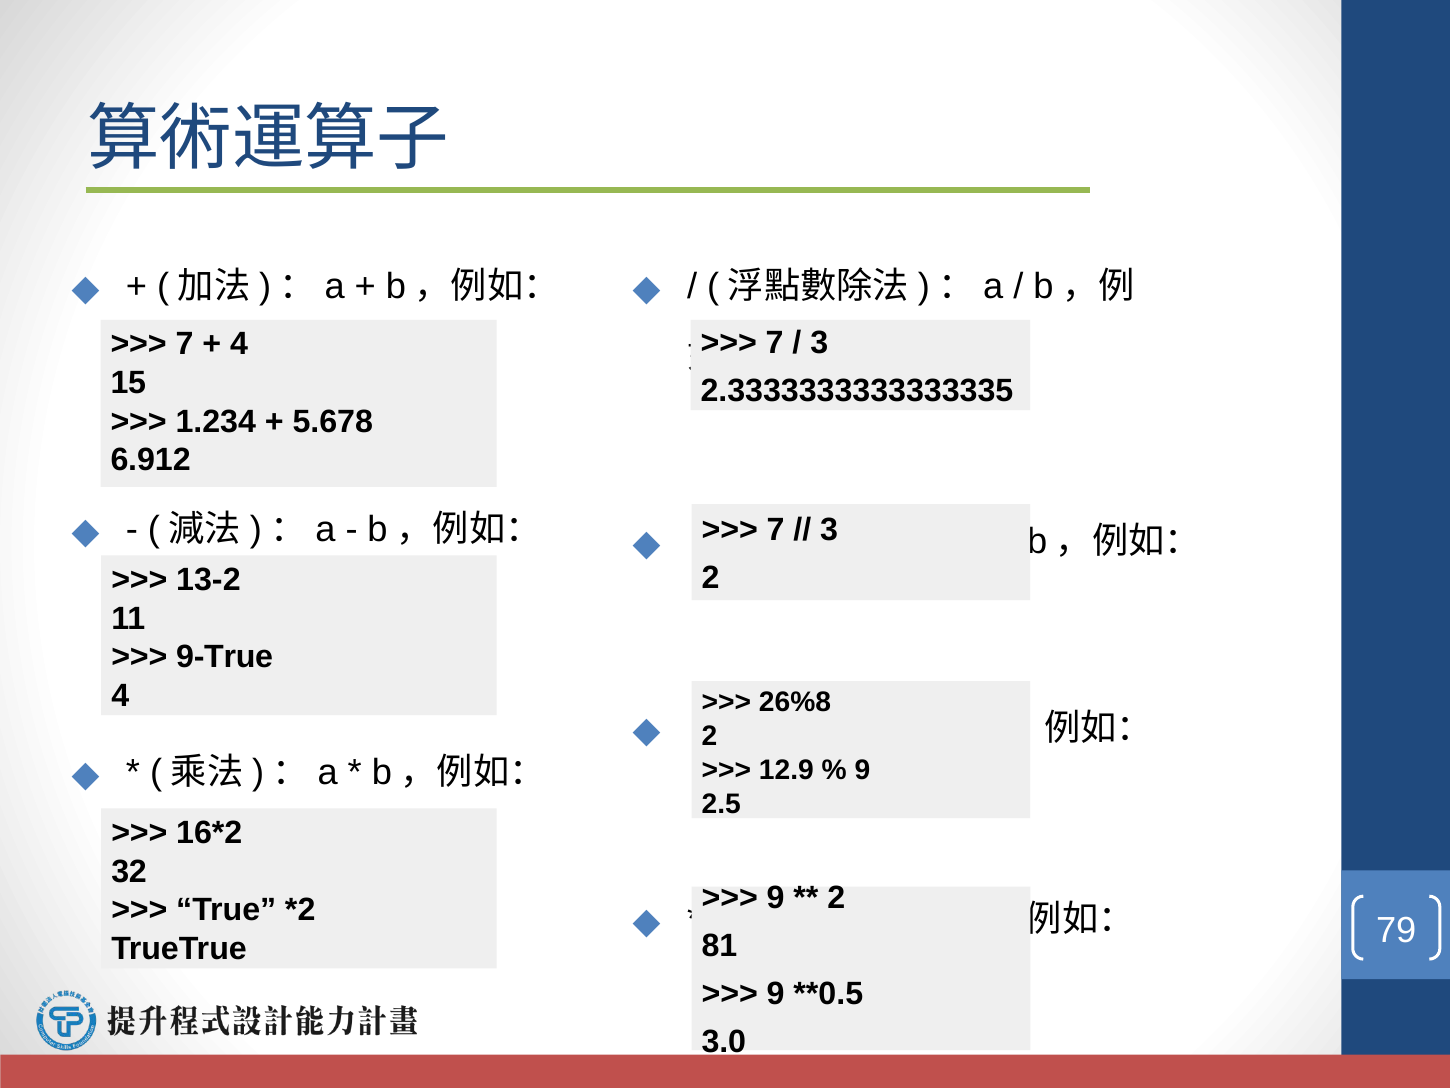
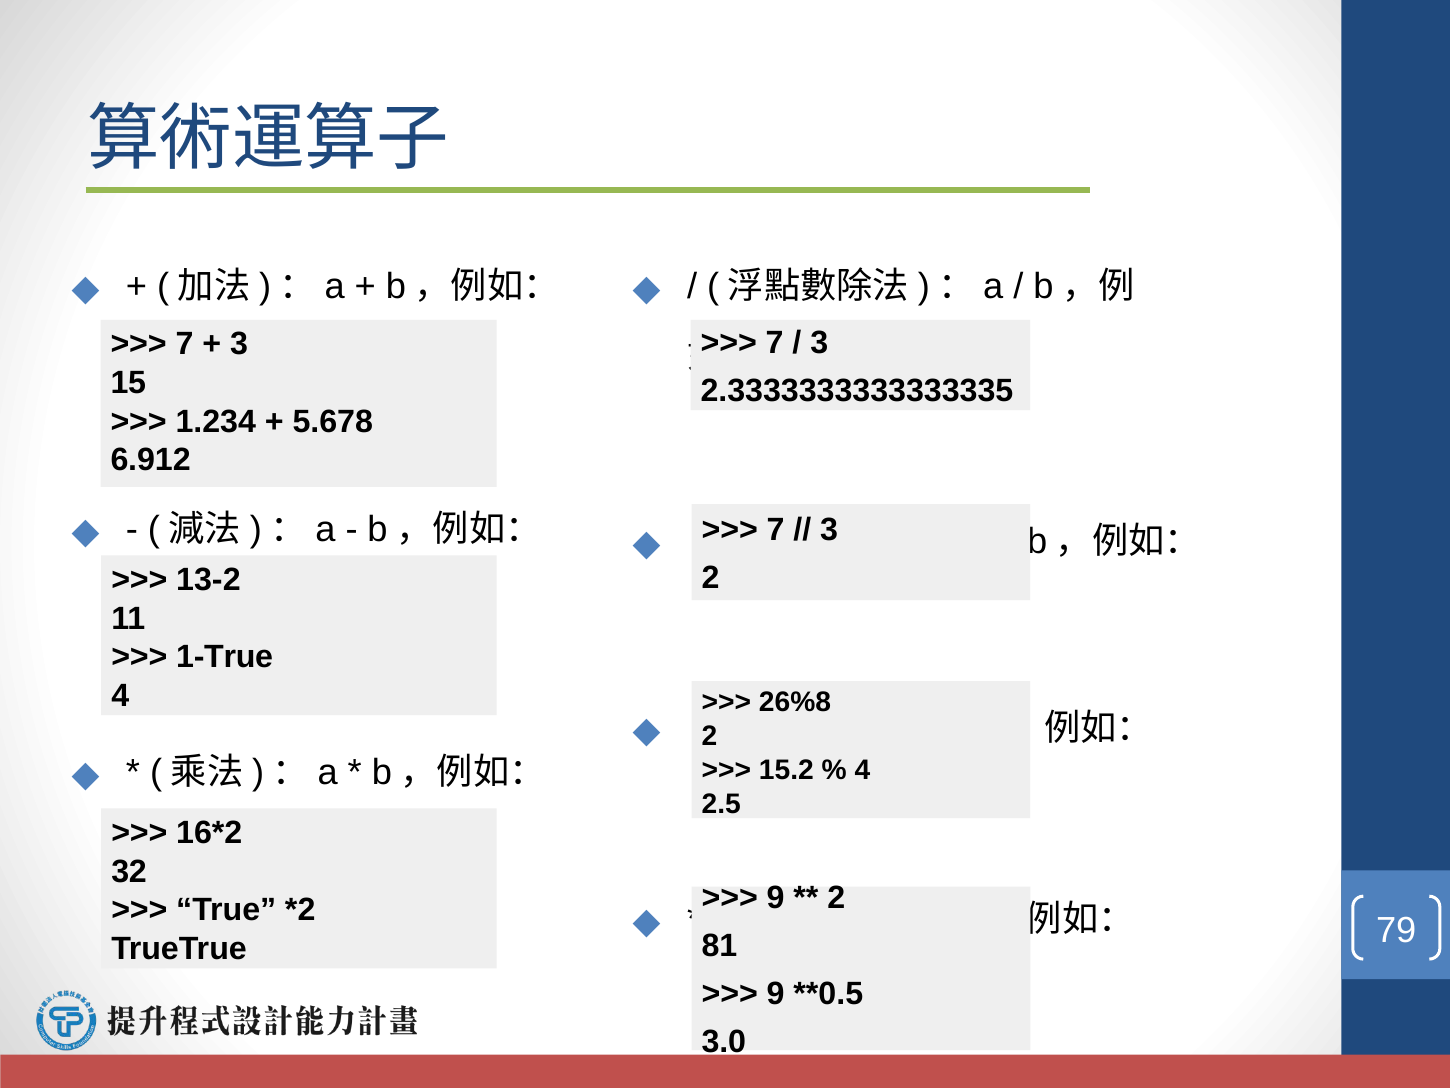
4 at (239, 344): 4 -> 3
9-True: 9-True -> 1-True
12.9: 12.9 -> 15.2
9 at (863, 770): 9 -> 4
